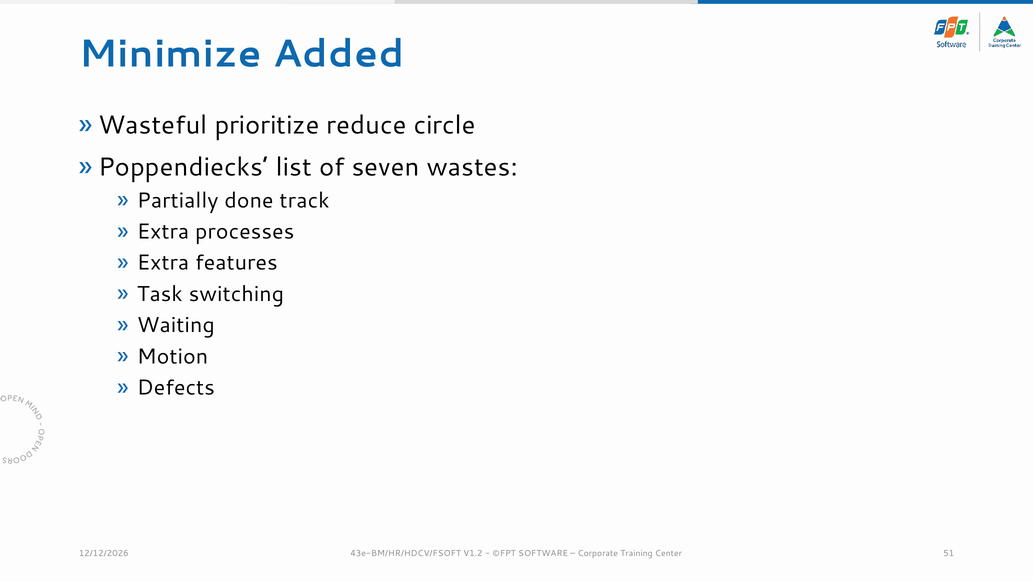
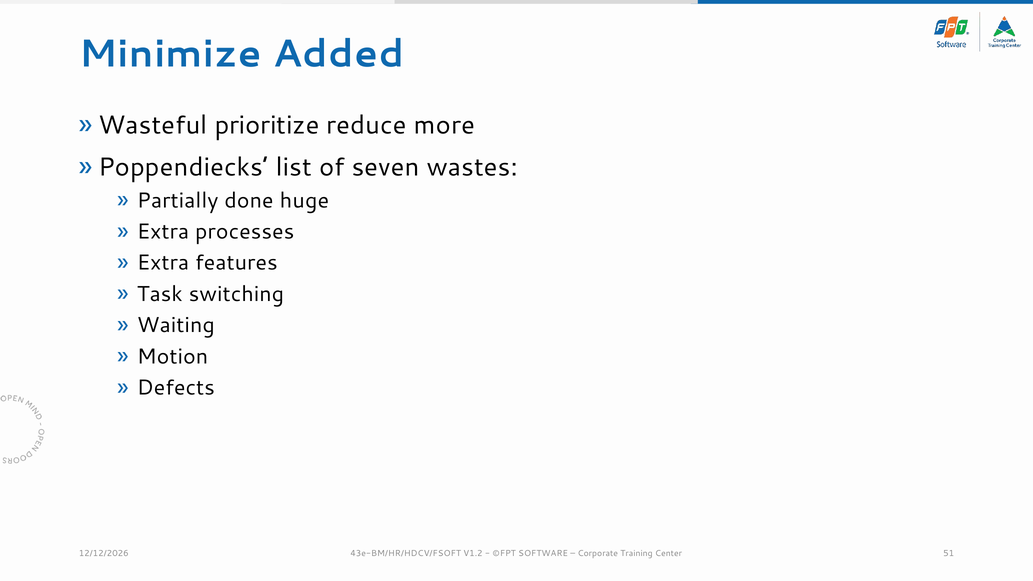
circle: circle -> more
track: track -> huge
